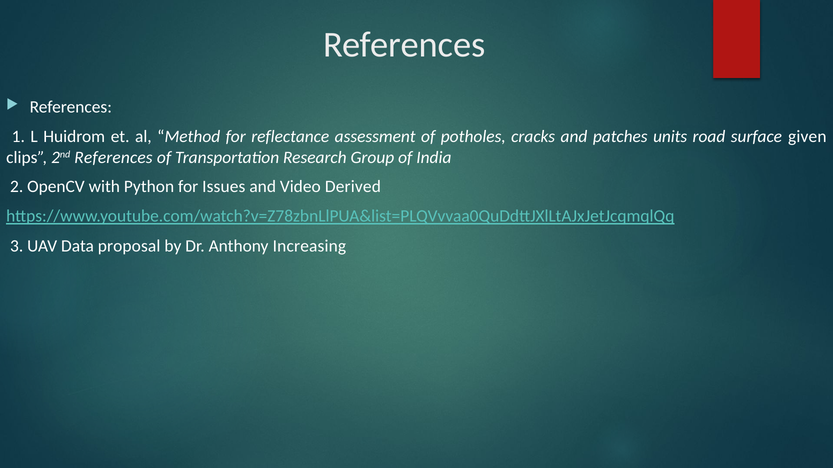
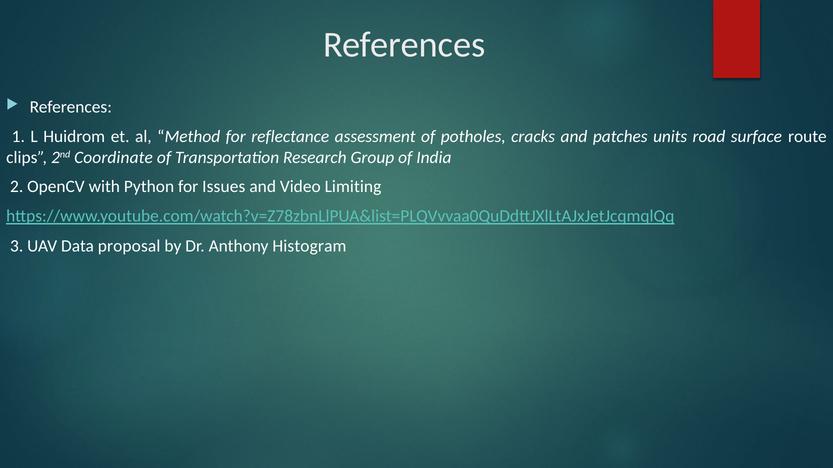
given: given -> route
2nd References: References -> Coordinate
Derived: Derived -> Limiting
Increasing: Increasing -> Histogram
